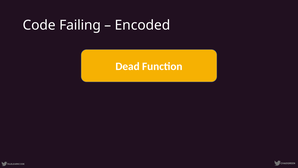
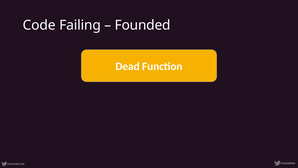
Encoded: Encoded -> Founded
